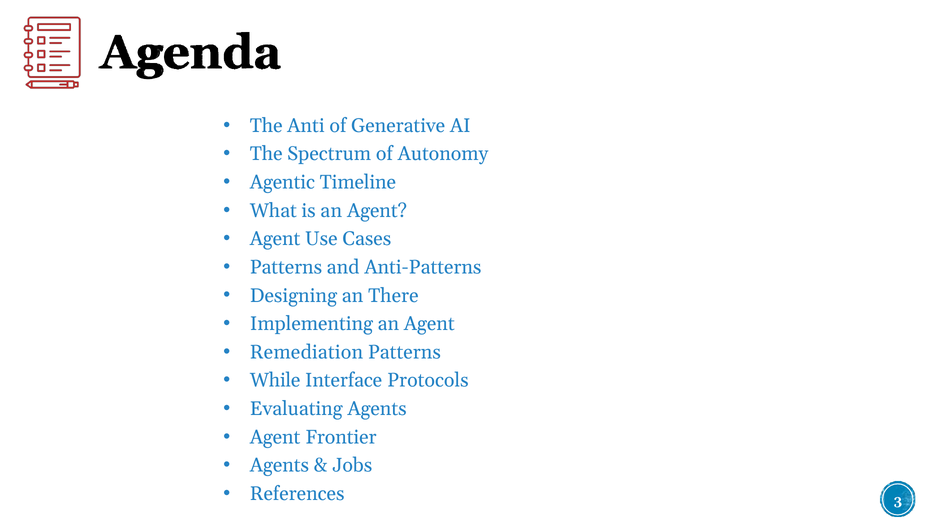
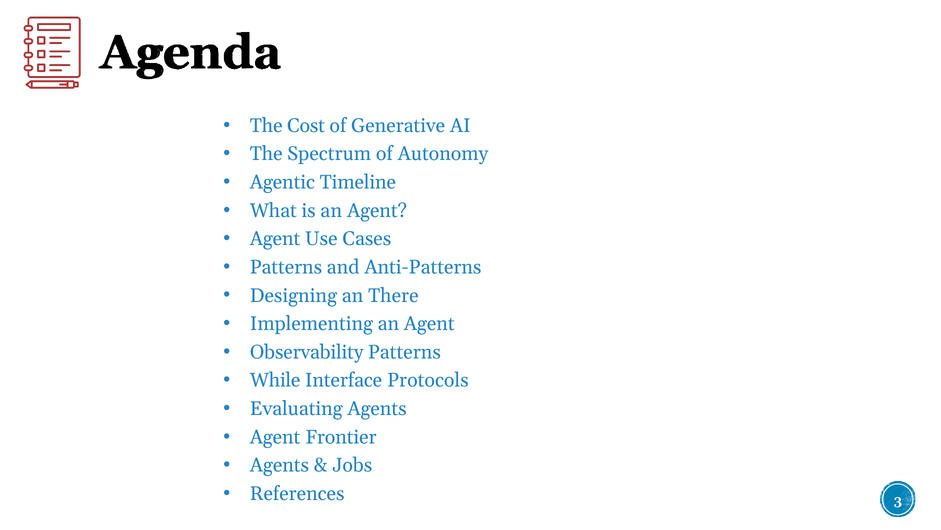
Anti: Anti -> Cost
Remediation: Remediation -> Observability
